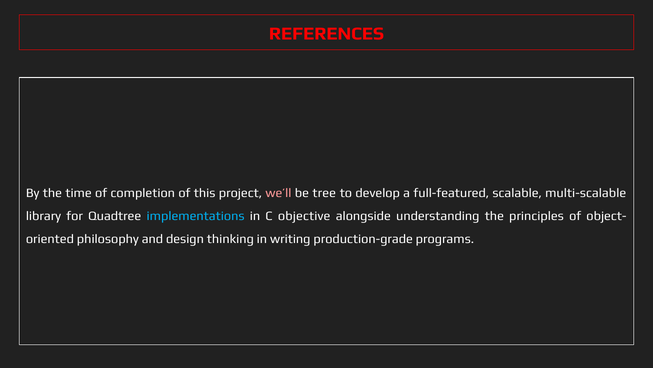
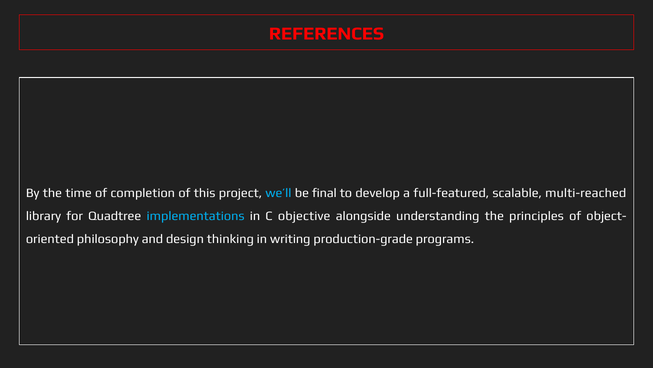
we’ll colour: pink -> light blue
tree: tree -> final
multi-scalable: multi-scalable -> multi-reached
